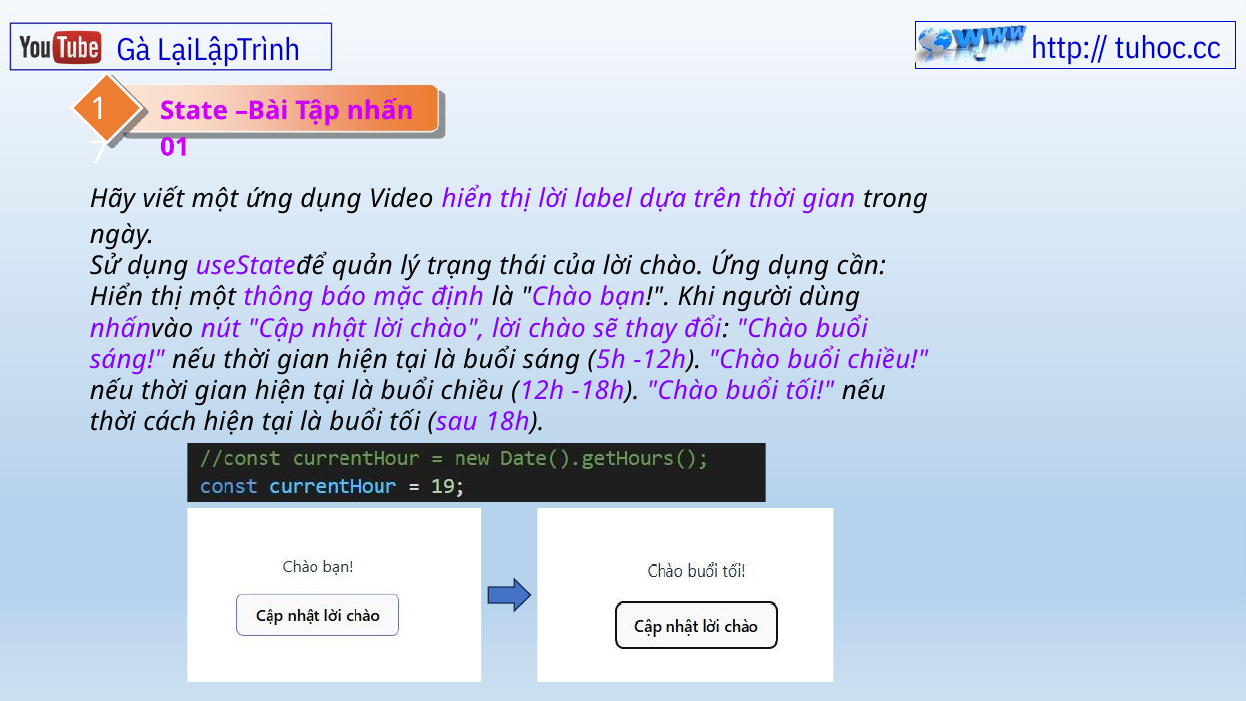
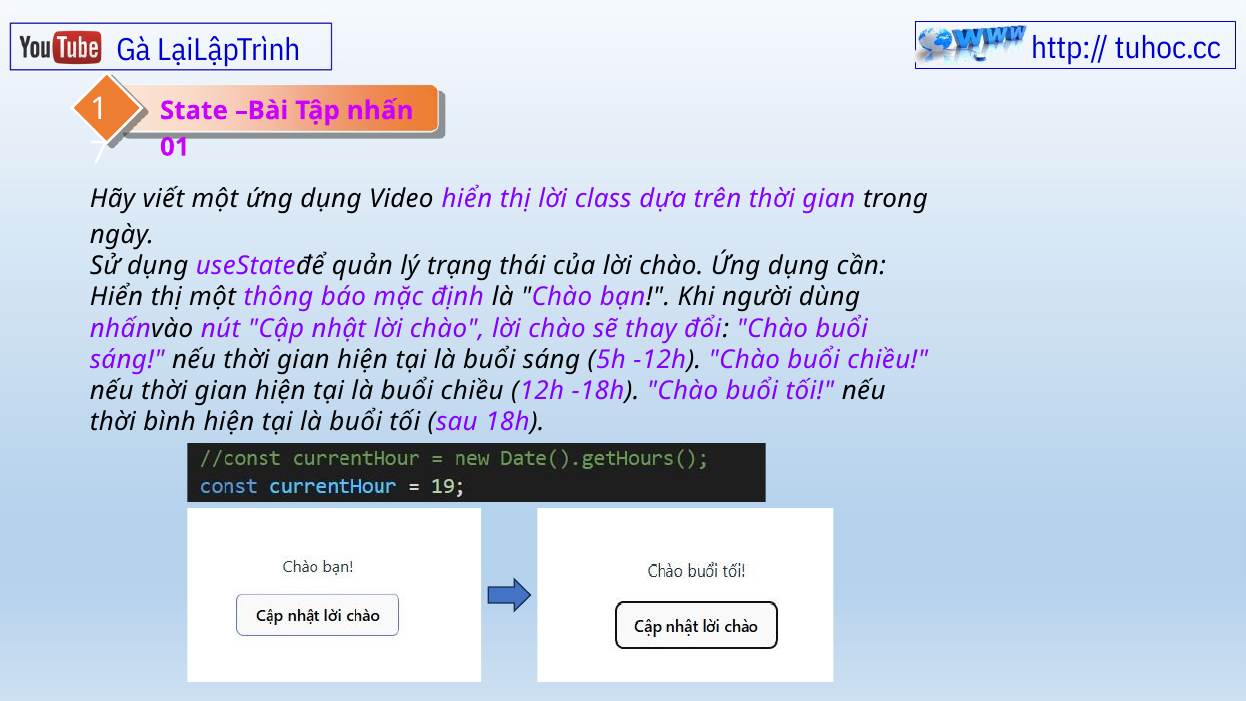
label: label -> class
cách: cách -> bình
